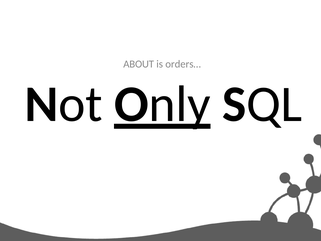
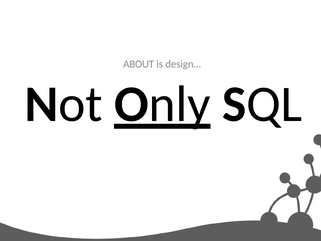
orders…: orders… -> design…
